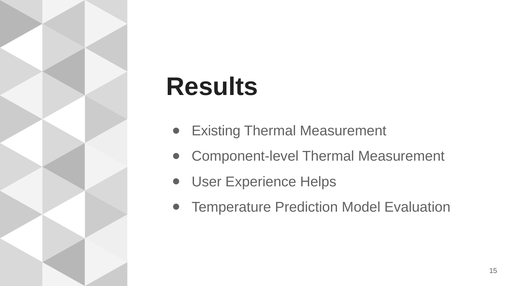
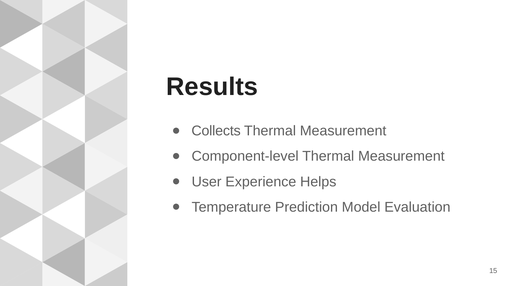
Existing: Existing -> Collects
